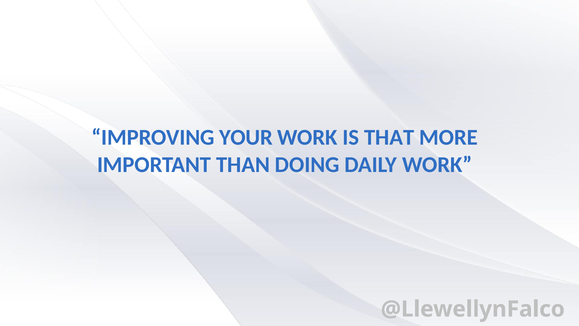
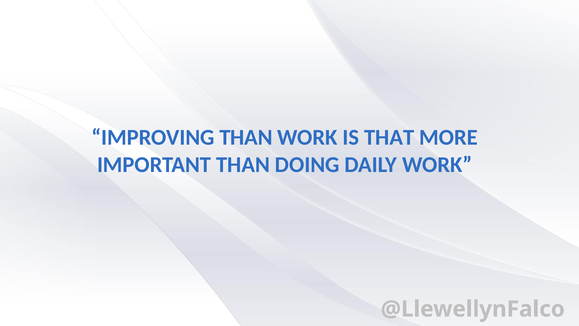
IMPROVING YOUR: YOUR -> THAN
